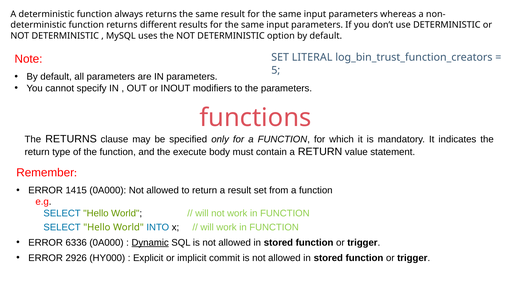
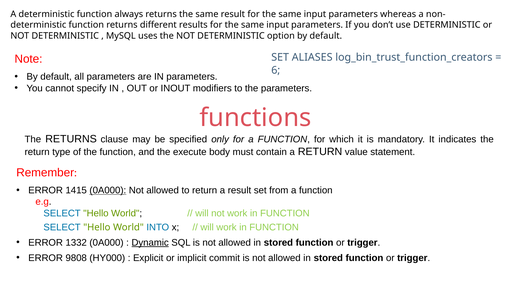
LITERAL: LITERAL -> ALIASES
5: 5 -> 6
0A000 at (108, 191) underline: none -> present
6336: 6336 -> 1332
2926: 2926 -> 9808
